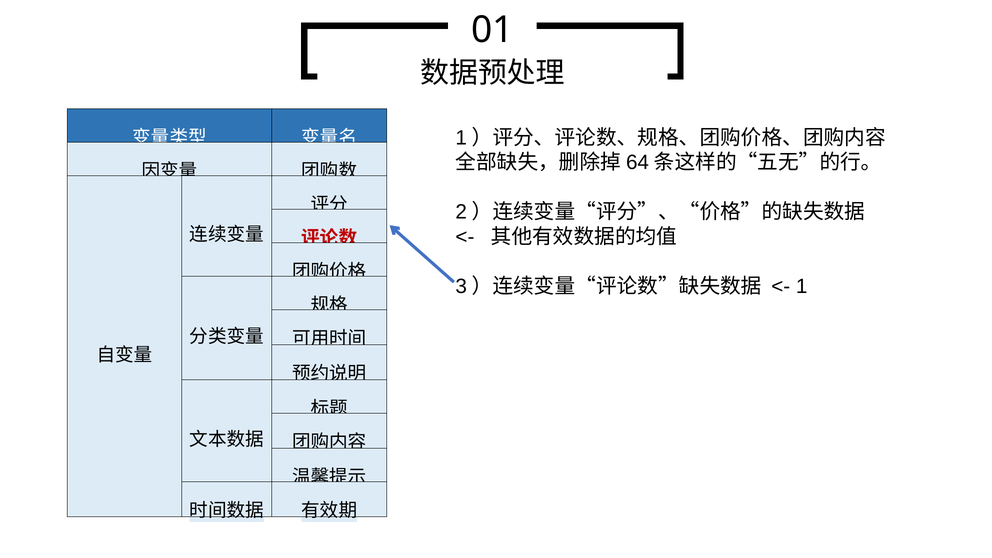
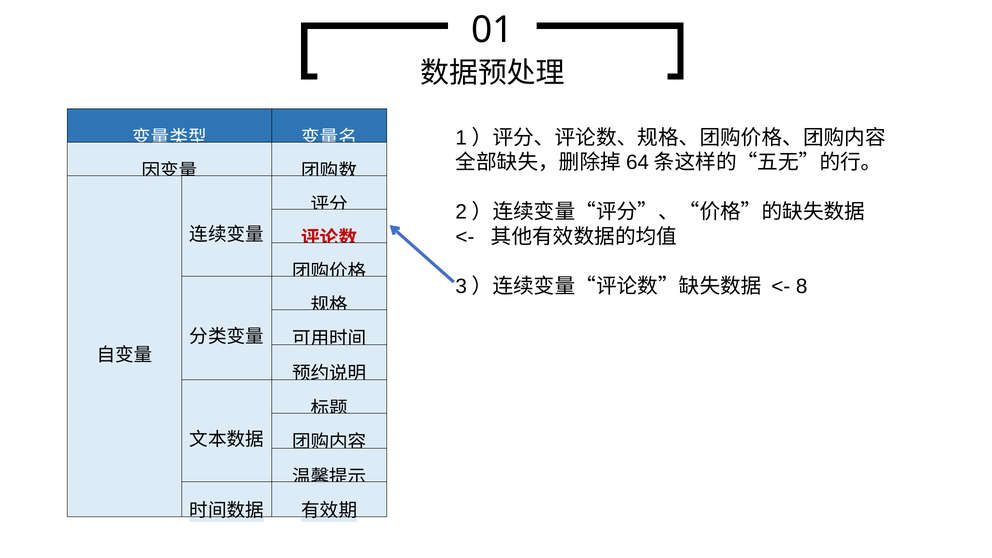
1: 1 -> 8
